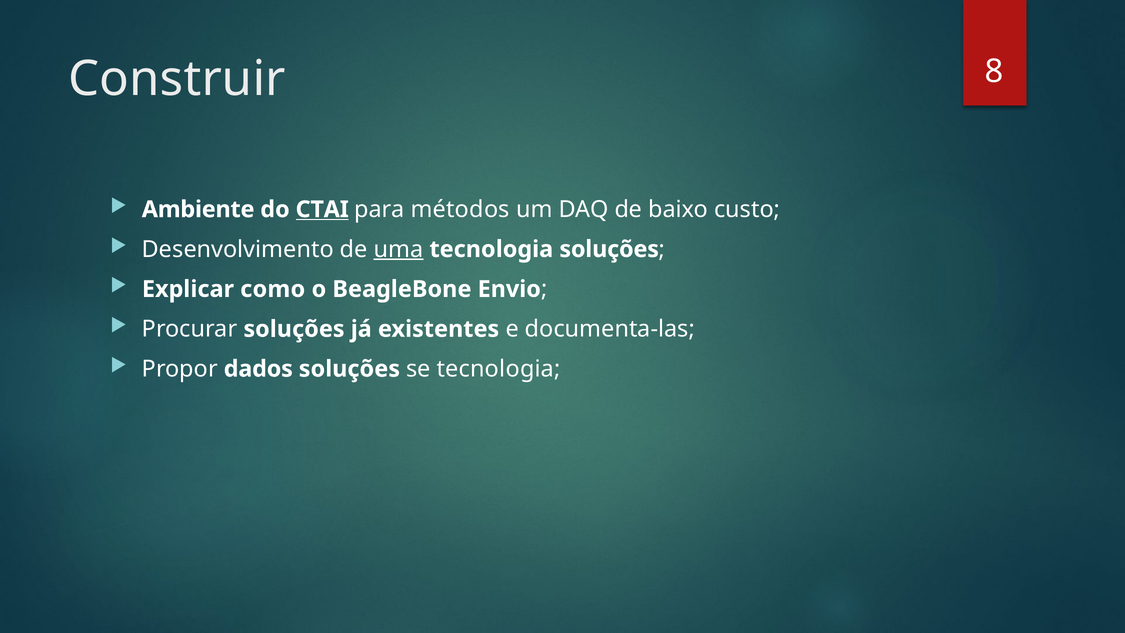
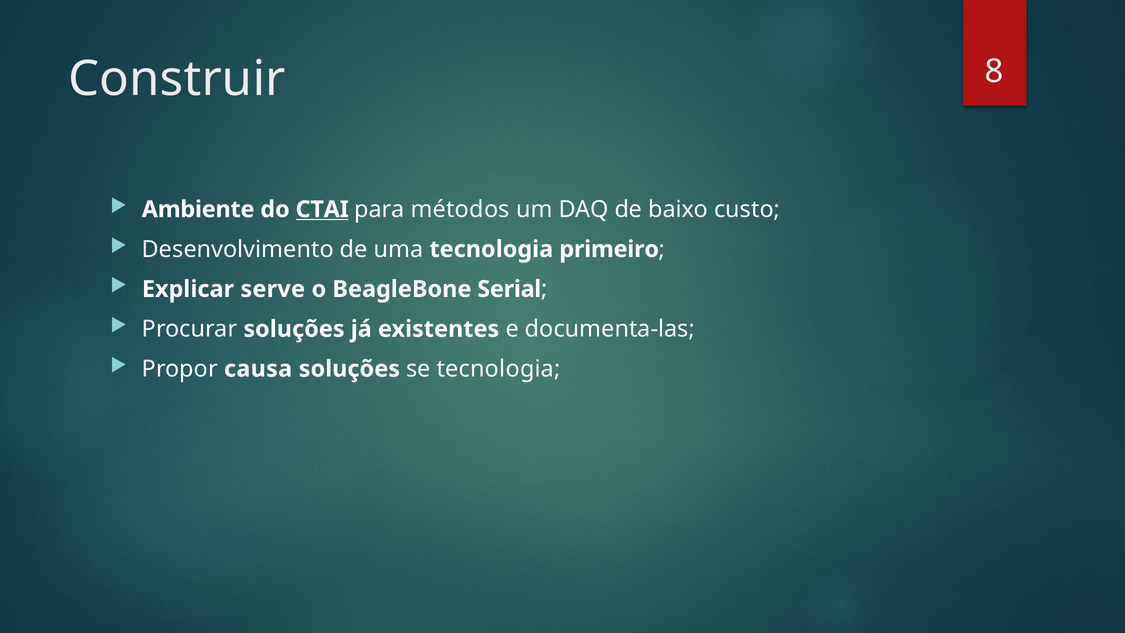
uma underline: present -> none
tecnologia soluções: soluções -> primeiro
como: como -> serve
Envio: Envio -> Serial
dados: dados -> causa
